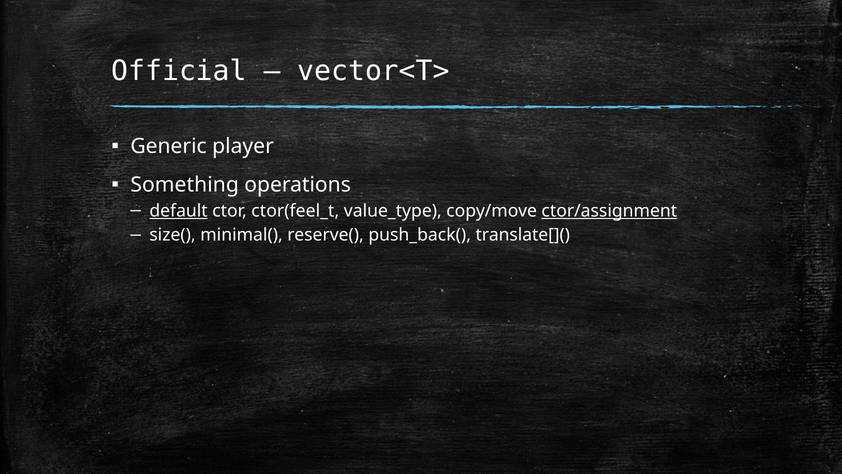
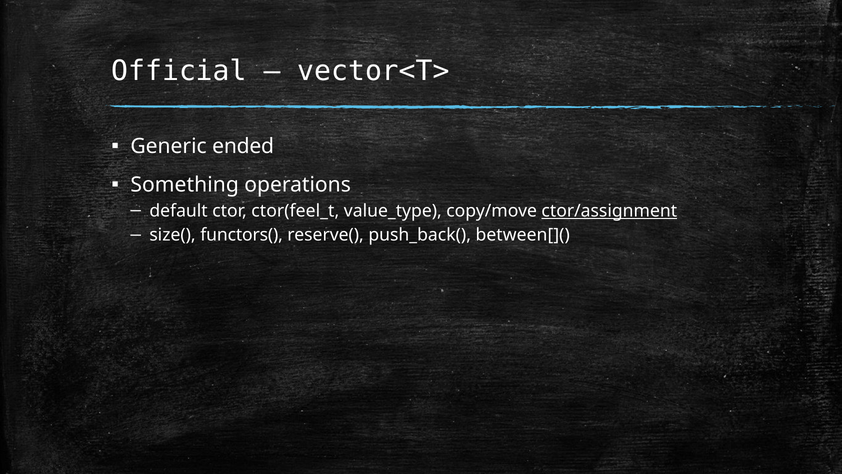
player: player -> ended
default underline: present -> none
minimal(: minimal( -> functors(
translate[](: translate[]( -> between[](
